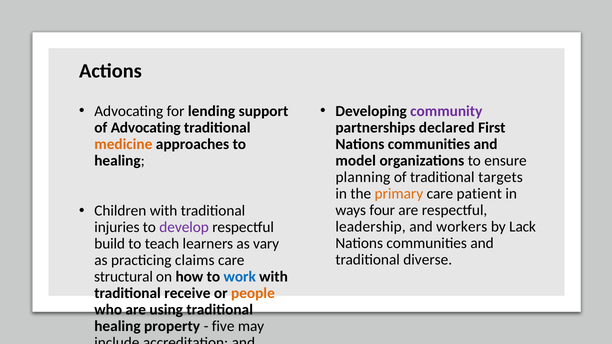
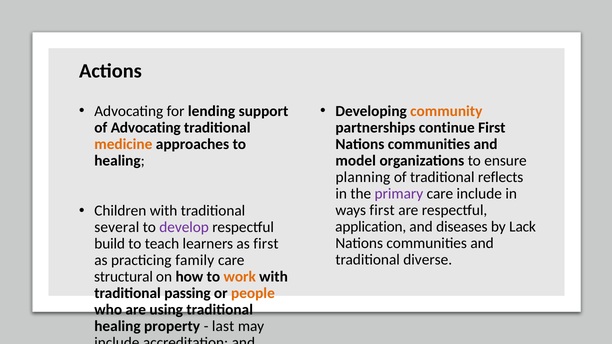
community colour: purple -> orange
declared: declared -> continue
targets: targets -> reflects
primary colour: orange -> purple
care patient: patient -> include
ways four: four -> first
leadership: leadership -> application
workers: workers -> diseases
injuries: injuries -> several
as vary: vary -> first
claims: claims -> family
work colour: blue -> orange
receive: receive -> passing
five: five -> last
